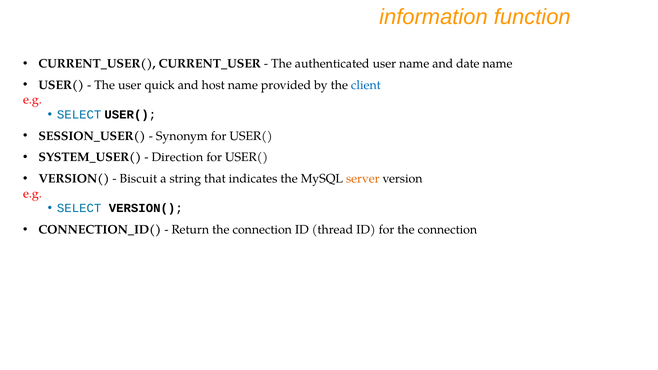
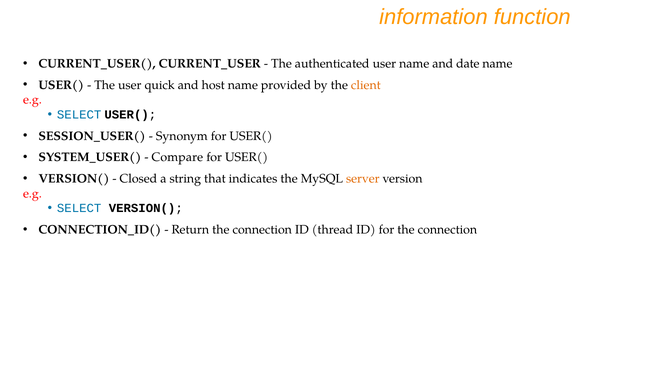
client colour: blue -> orange
Direction: Direction -> Compare
Biscuit: Biscuit -> Closed
